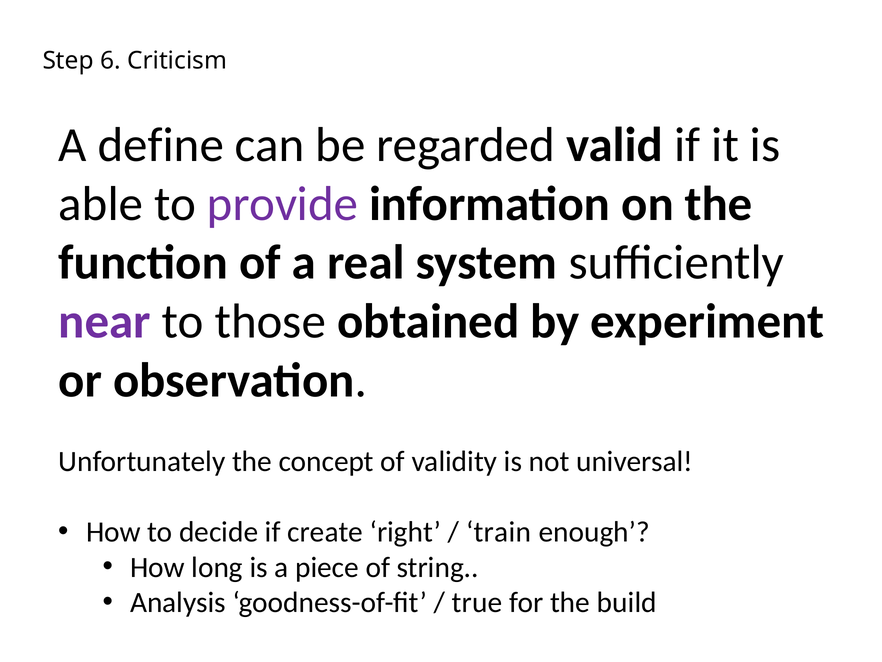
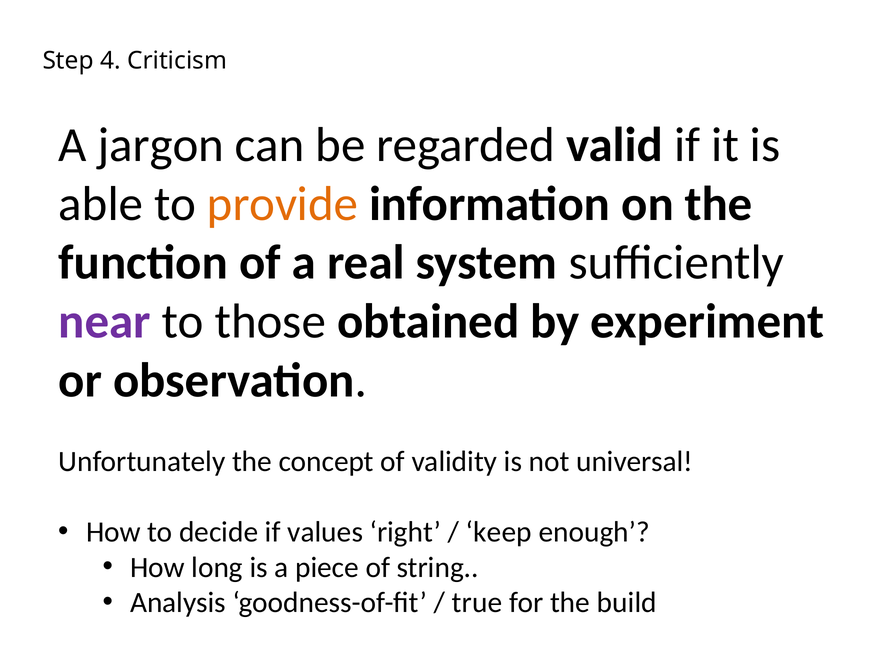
6: 6 -> 4
define: define -> jargon
provide colour: purple -> orange
create: create -> values
train: train -> keep
